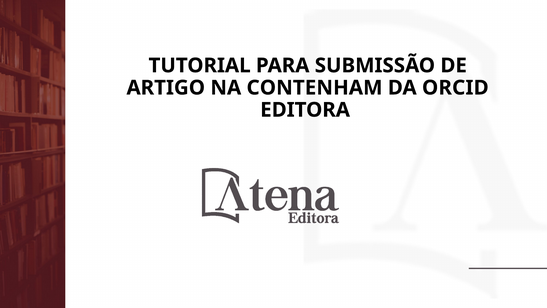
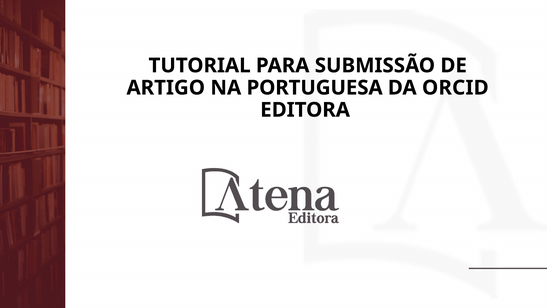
CONTENHAM: CONTENHAM -> PORTUGUESA
